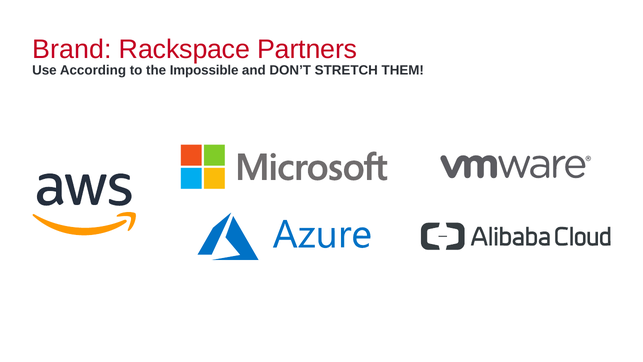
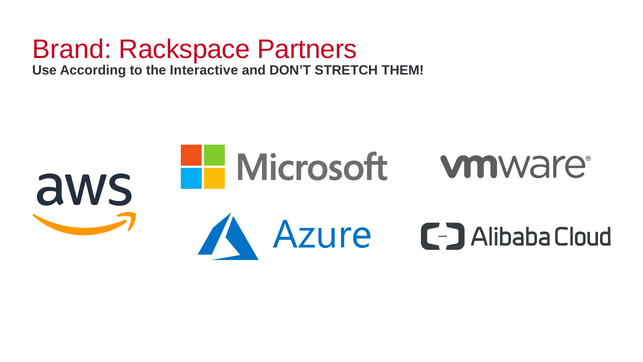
Impossible: Impossible -> Interactive
